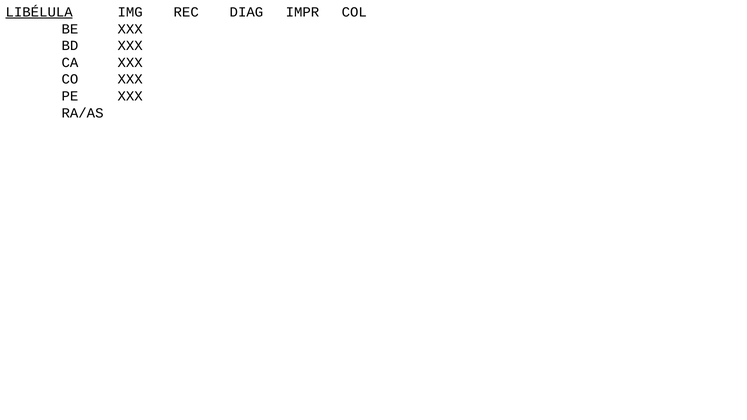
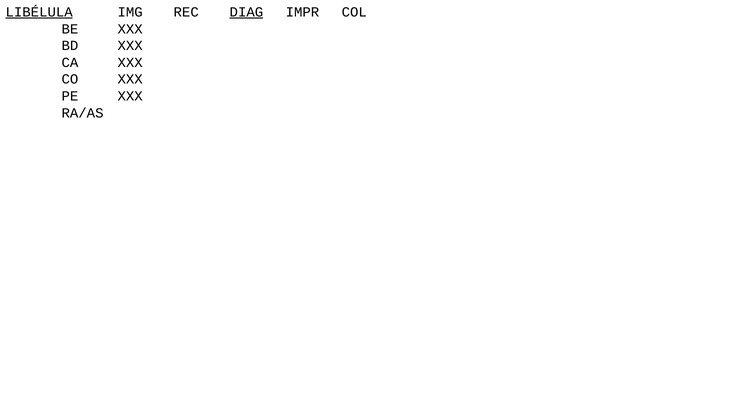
DIAG underline: none -> present
